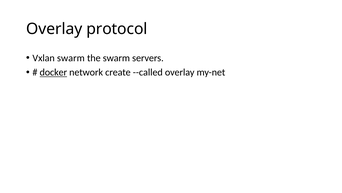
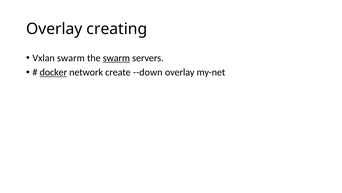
protocol: protocol -> creating
swarm at (116, 58) underline: none -> present
--called: --called -> --down
